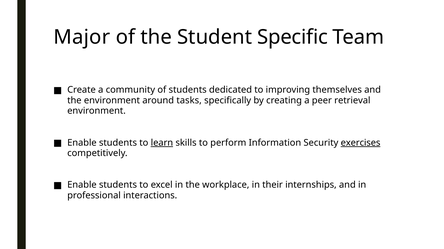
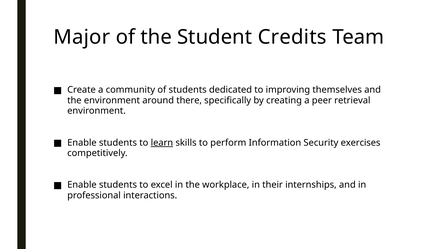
Specific: Specific -> Credits
tasks: tasks -> there
exercises underline: present -> none
